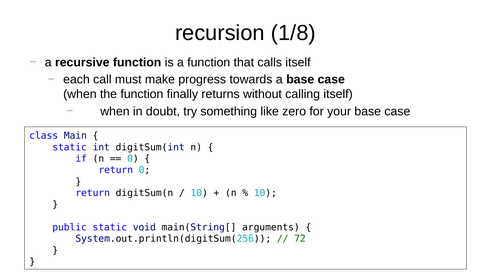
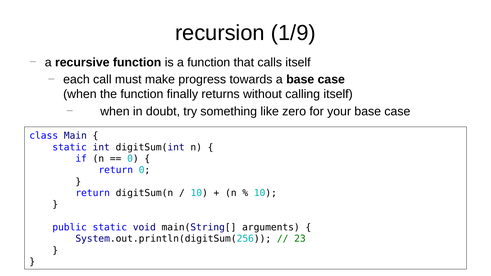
1/8: 1/8 -> 1/9
72: 72 -> 23
